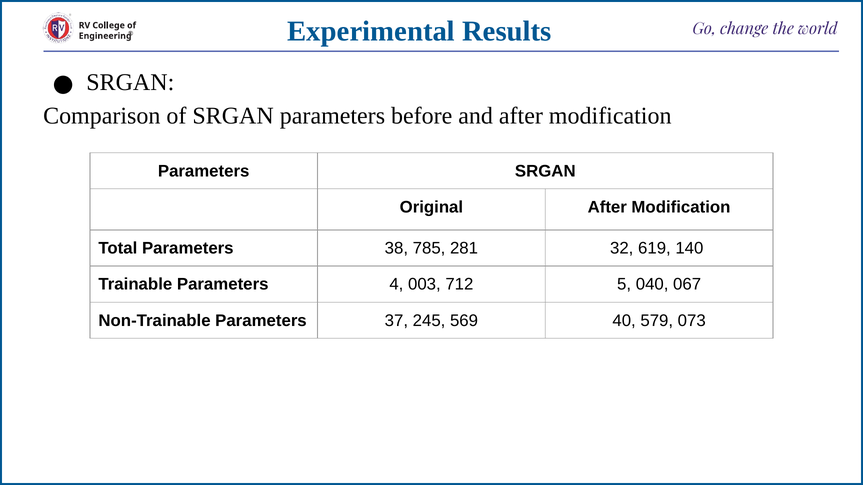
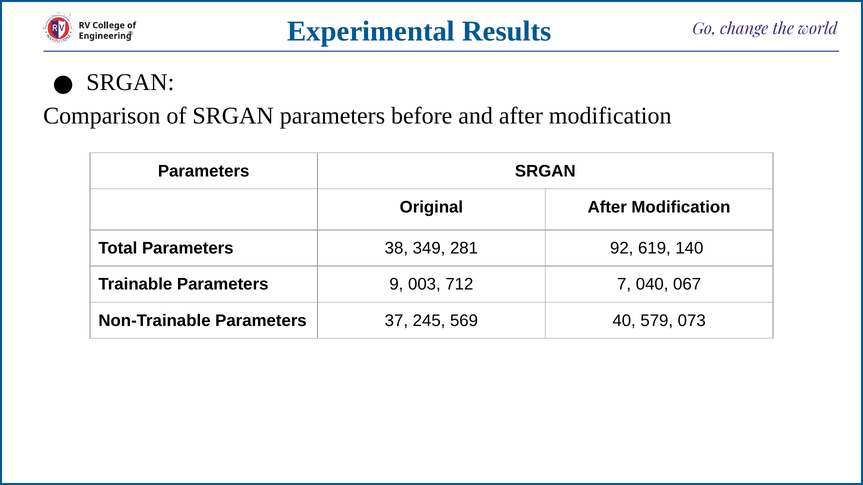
785: 785 -> 349
32: 32 -> 92
4: 4 -> 9
5: 5 -> 7
